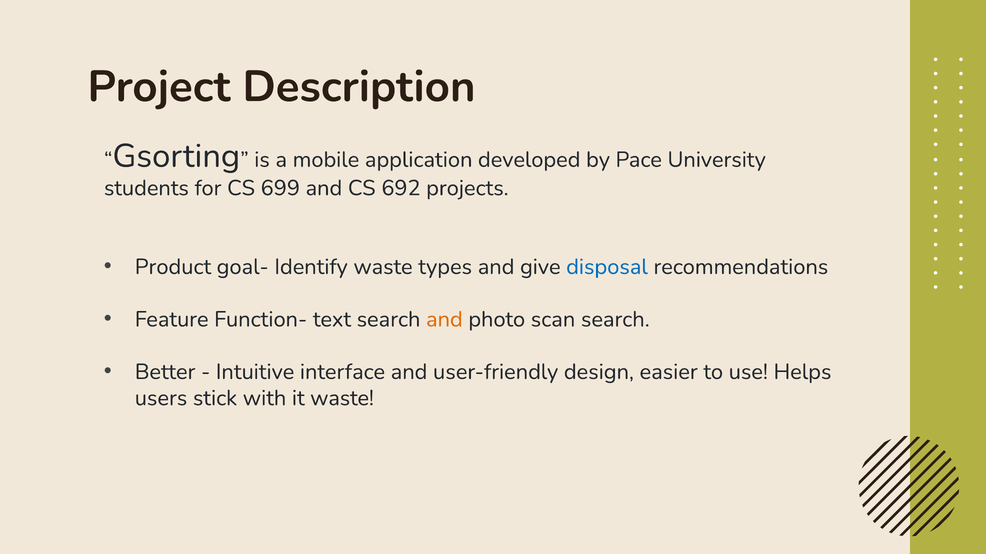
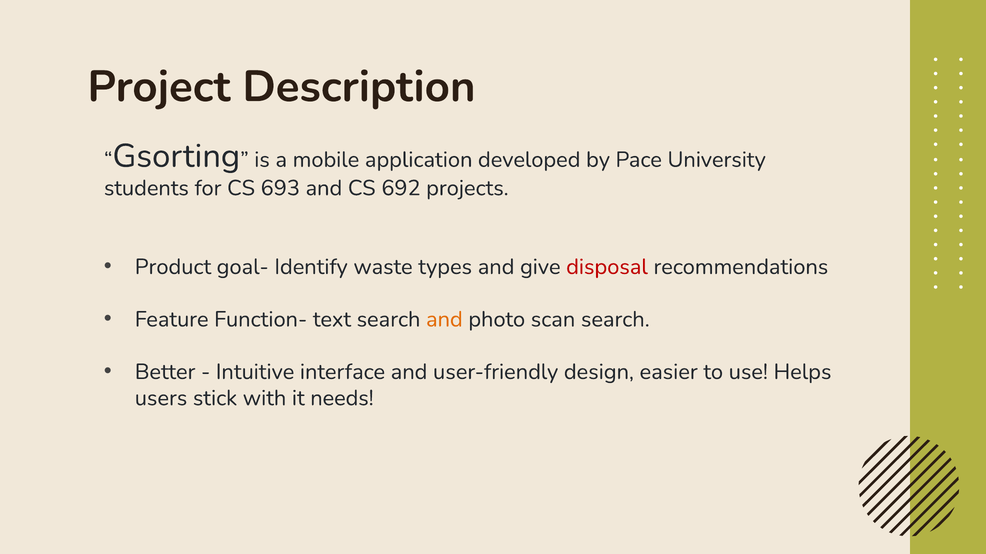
699: 699 -> 693
disposal colour: blue -> red
it waste: waste -> needs
